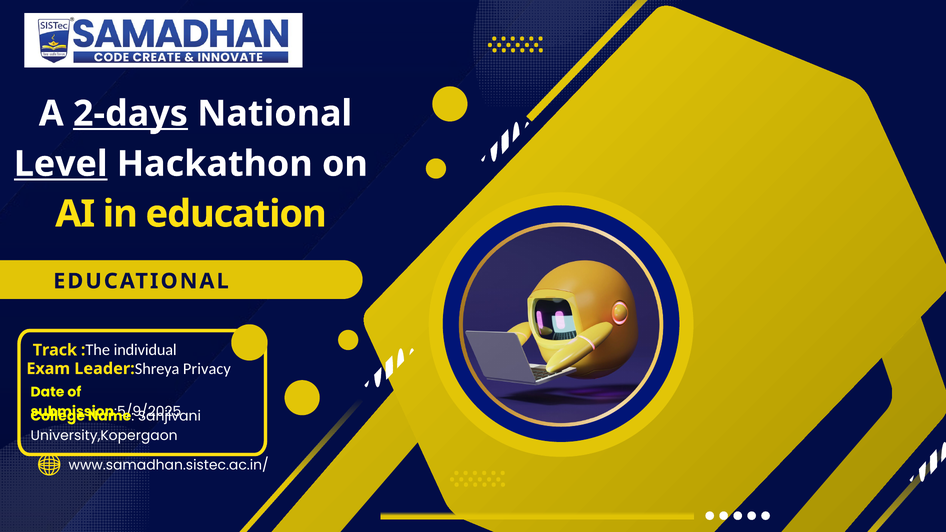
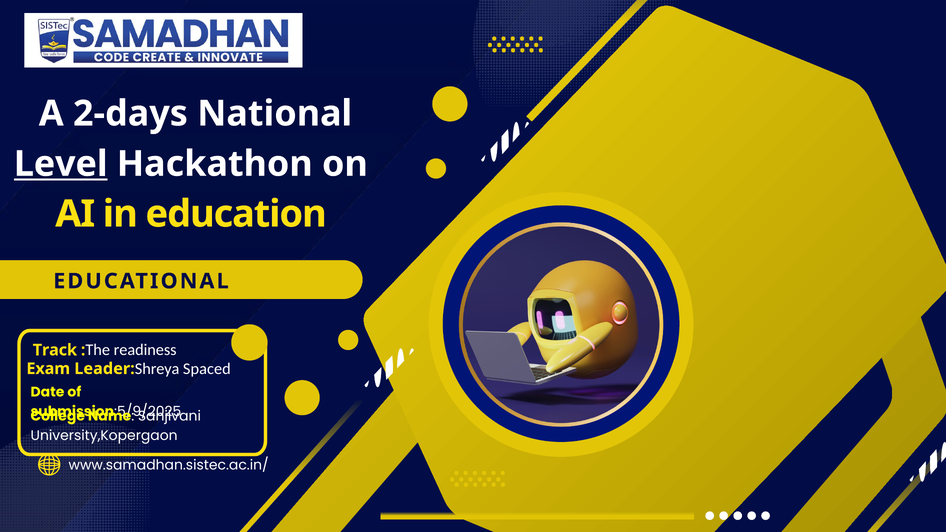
2-days underline: present -> none
individual: individual -> readiness
Privacy: Privacy -> Spaced
